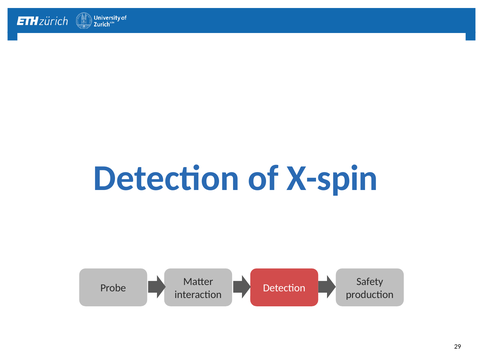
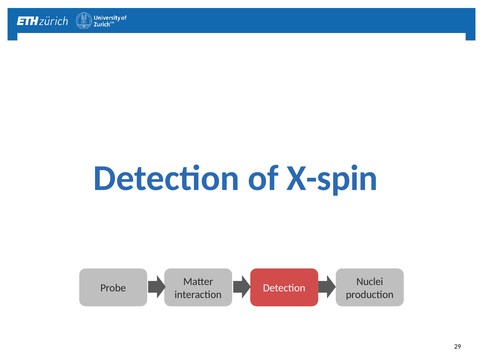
Safety: Safety -> Nuclei
